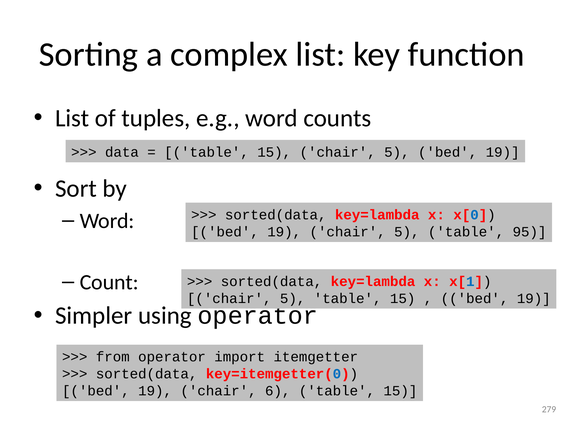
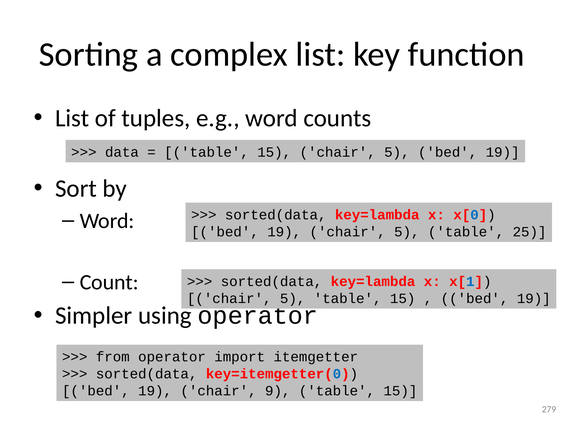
95: 95 -> 25
6: 6 -> 9
